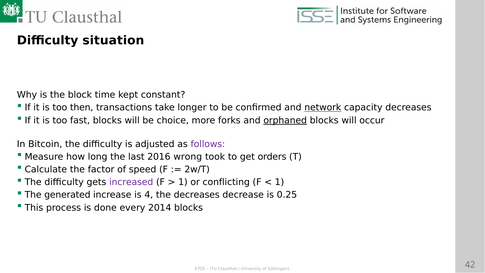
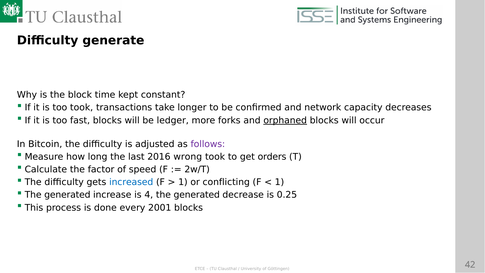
situation: situation -> generate
too then: then -> took
network underline: present -> none
choice: choice -> ledger
increased colour: purple -> blue
4 the decreases: decreases -> generated
2014: 2014 -> 2001
